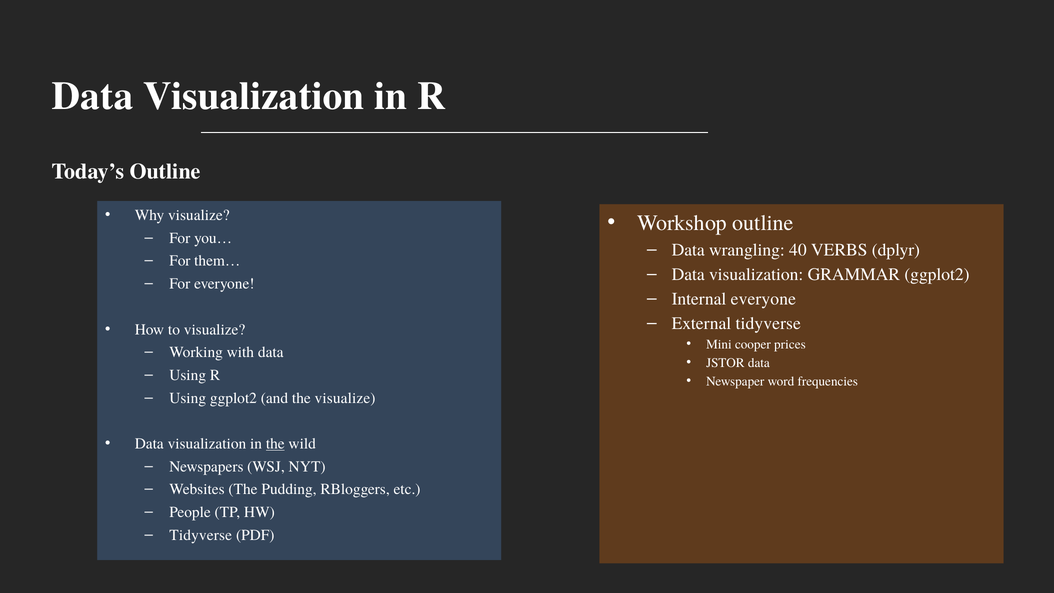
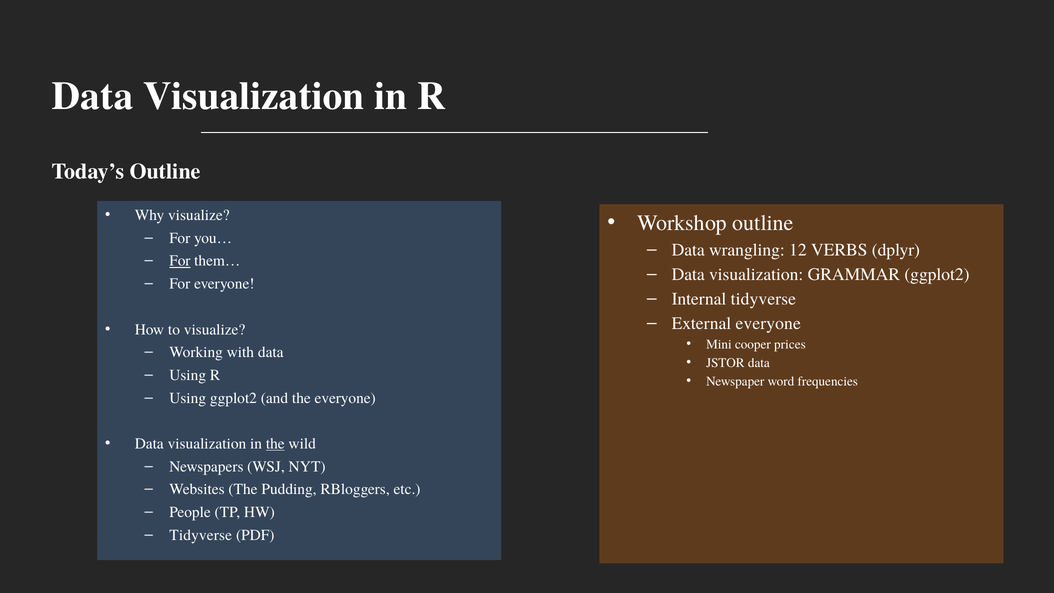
40: 40 -> 12
For at (180, 261) underline: none -> present
Internal everyone: everyone -> tidyverse
External tidyverse: tidyverse -> everyone
the visualize: visualize -> everyone
